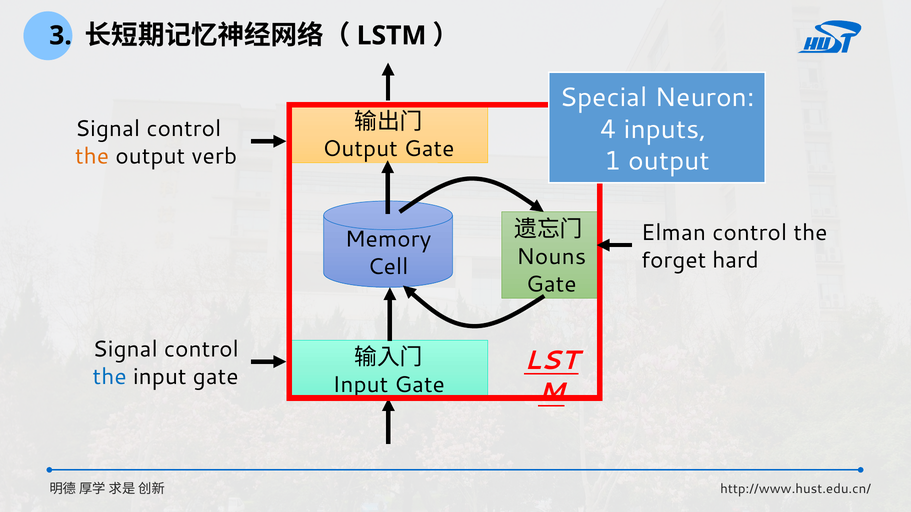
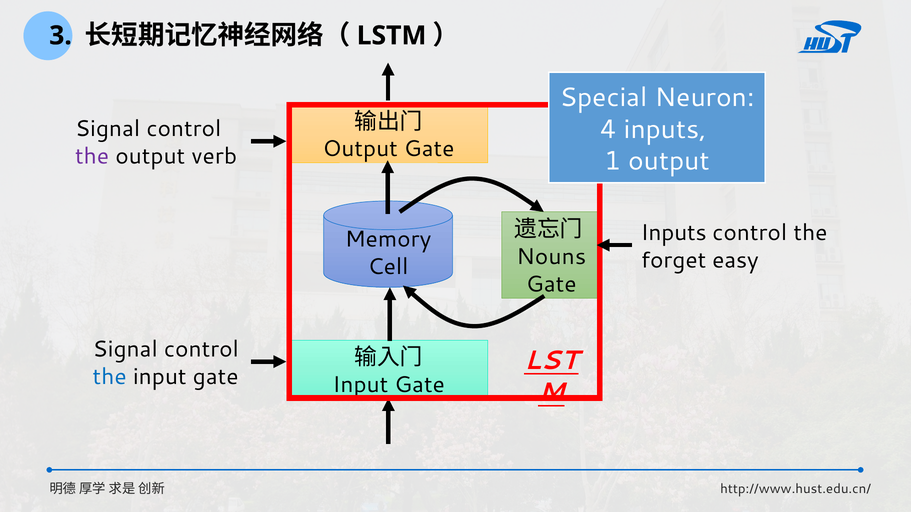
the at (92, 156) colour: orange -> purple
Elman at (673, 233): Elman -> Inputs
hard: hard -> easy
